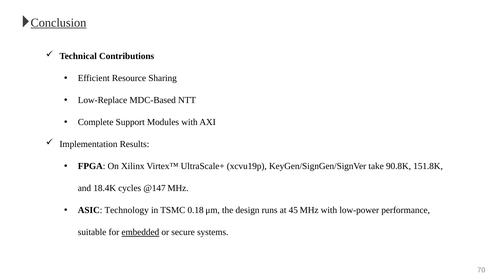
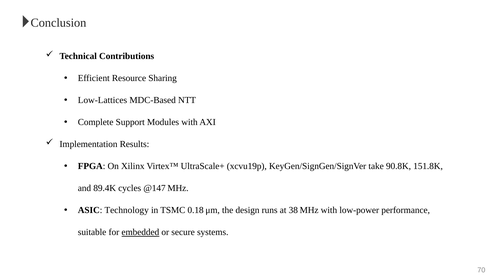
Conclusion underline: present -> none
Low-Replace: Low-Replace -> Low-Lattices
18.4K: 18.4K -> 89.4K
45: 45 -> 38
